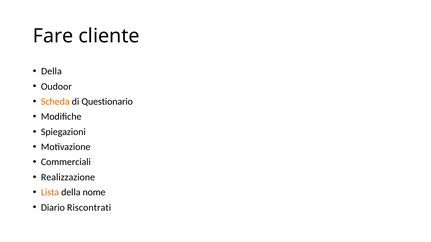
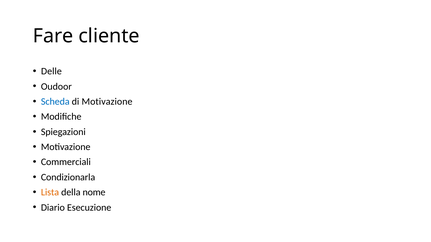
Della at (51, 71): Della -> Delle
Scheda colour: orange -> blue
di Questionario: Questionario -> Motivazione
Realizzazione: Realizzazione -> Condizionarla
Riscontrati: Riscontrati -> Esecuzione
